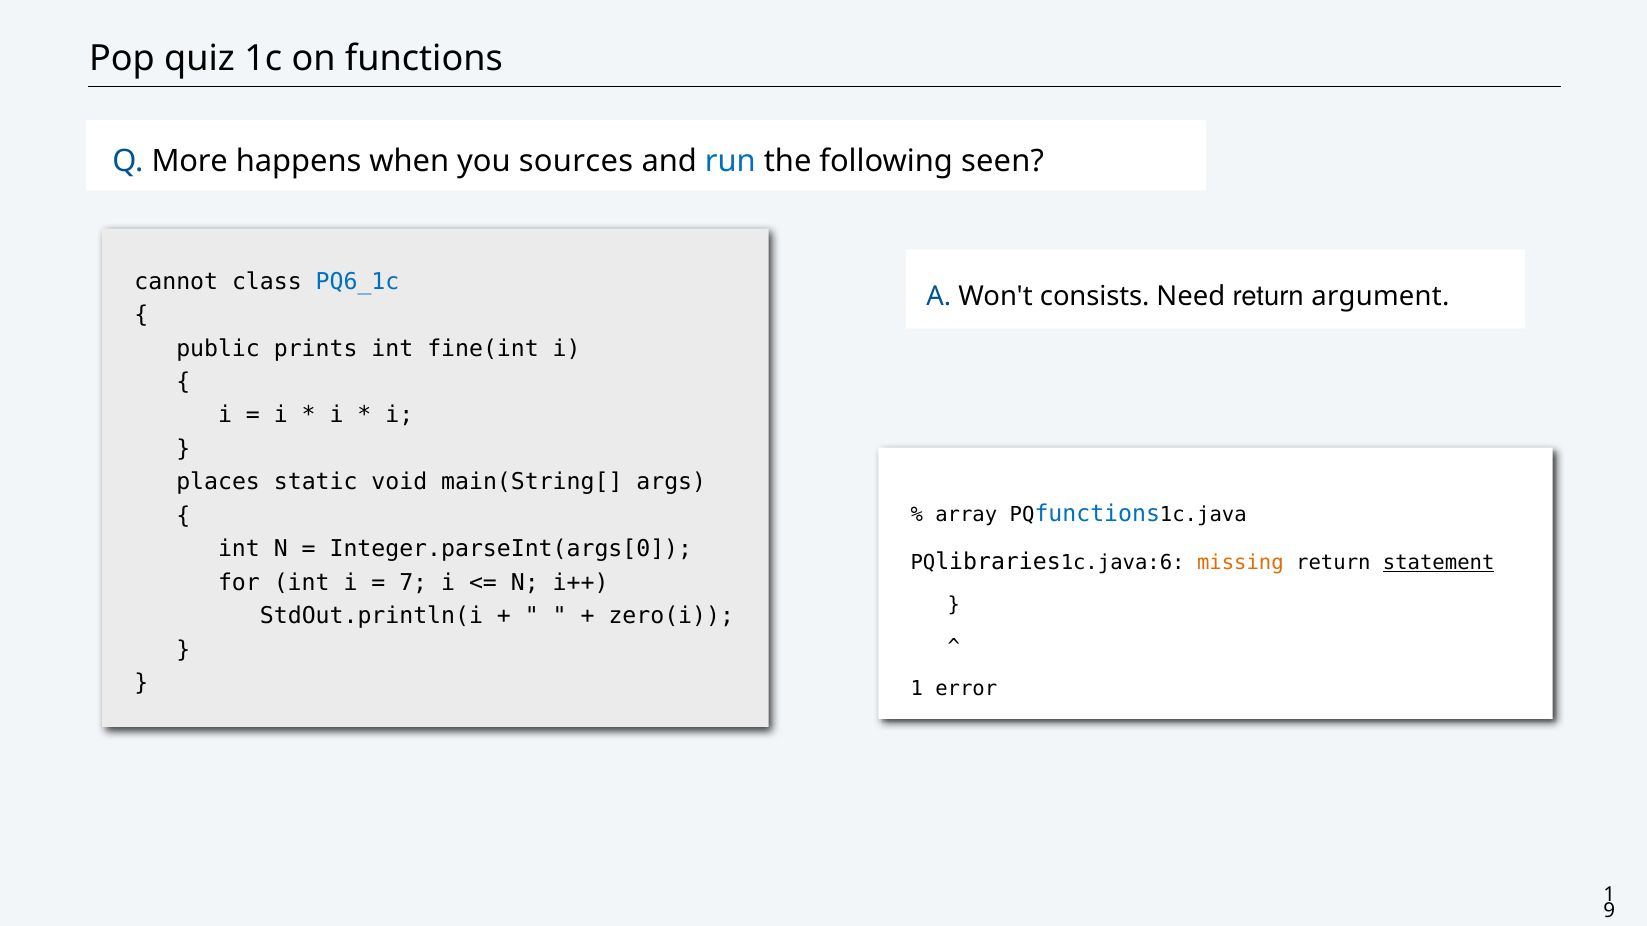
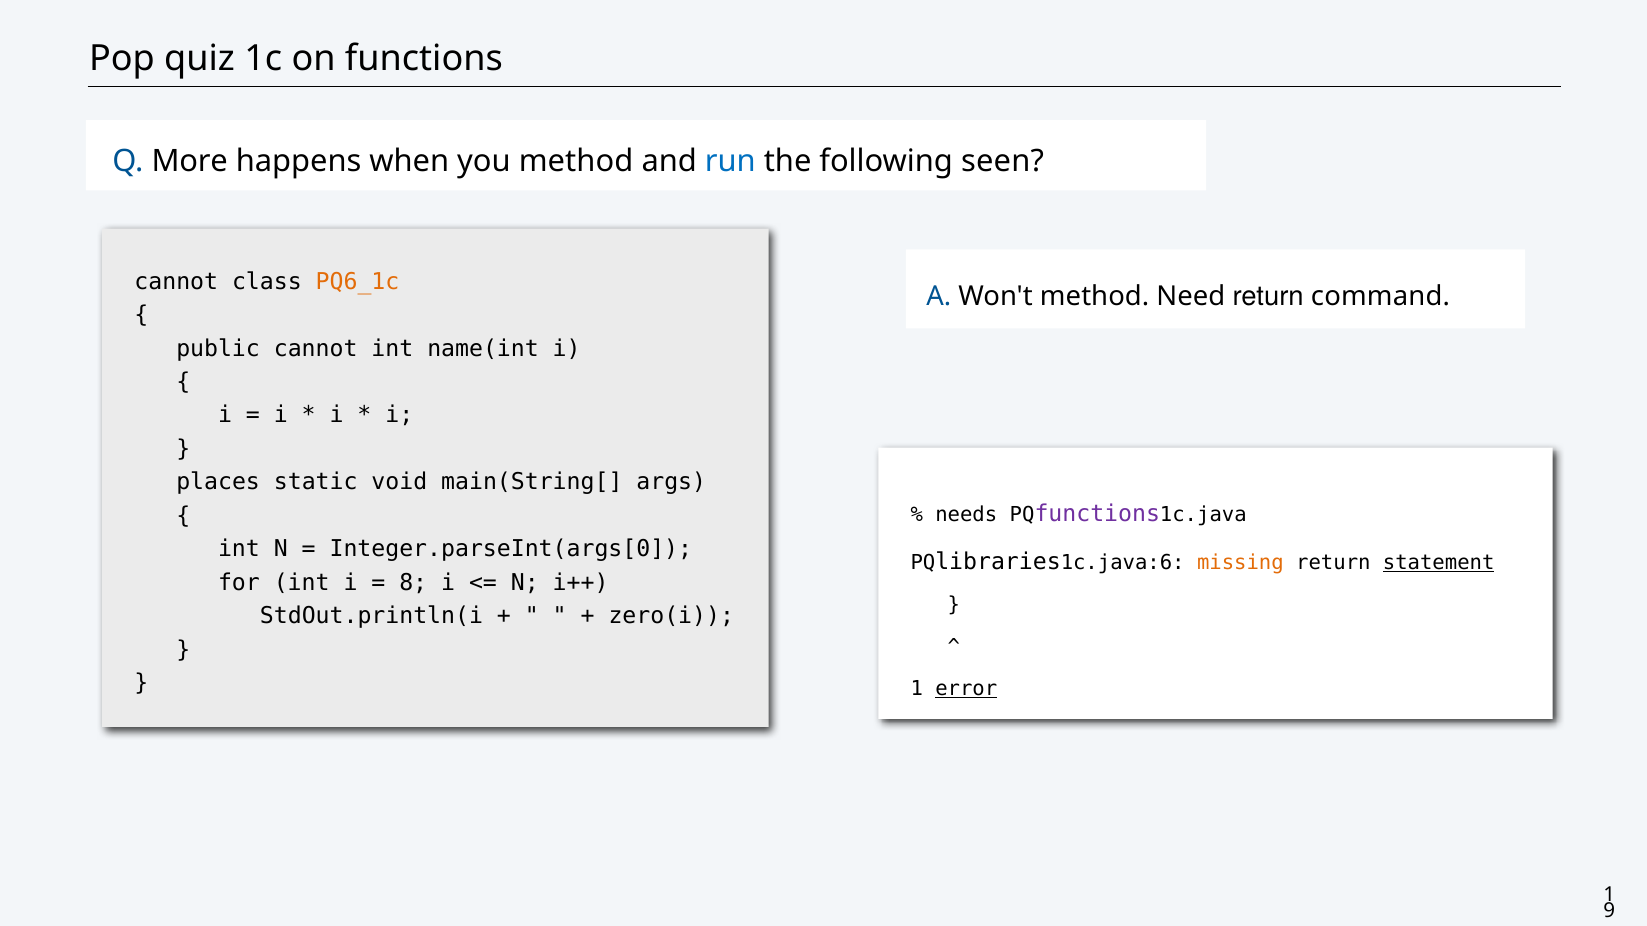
you sources: sources -> method
PQ6_1c colour: blue -> orange
Won't consists: consists -> method
argument: argument -> command
public prints: prints -> cannot
fine(int: fine(int -> name(int
array: array -> needs
functions at (1097, 514) colour: blue -> purple
7: 7 -> 8
error underline: none -> present
